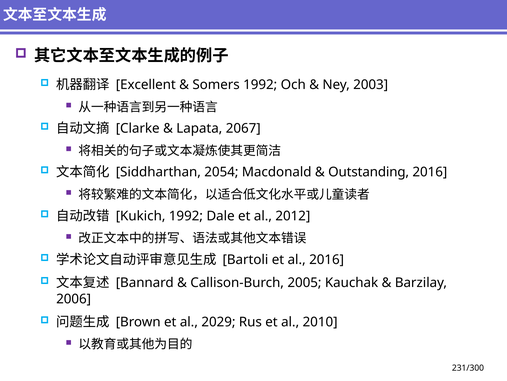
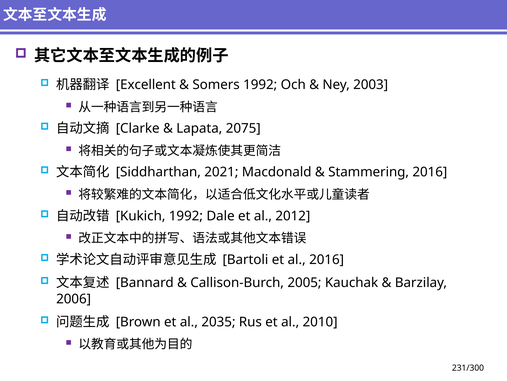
2067: 2067 -> 2075
2054: 2054 -> 2021
Outstanding: Outstanding -> Stammering
2029: 2029 -> 2035
